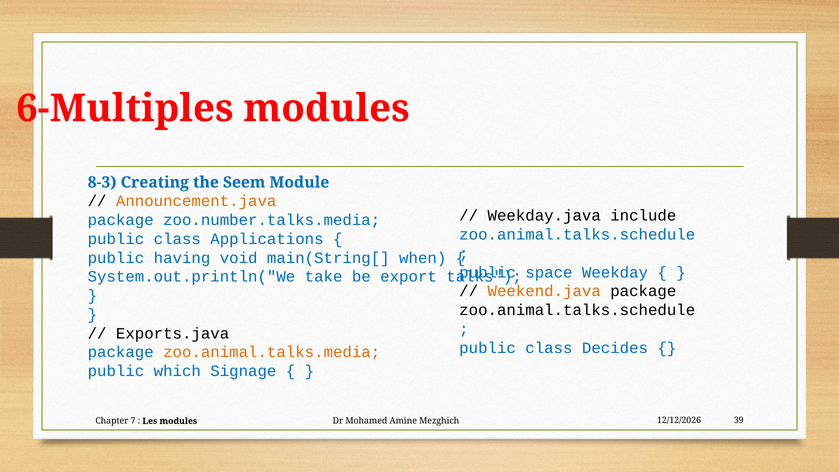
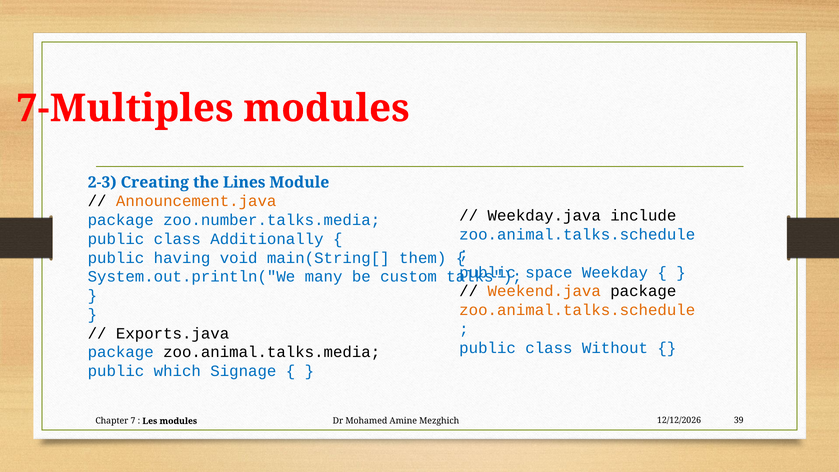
6-Multiples: 6-Multiples -> 7-Multiples
8-3: 8-3 -> 2-3
Seem: Seem -> Lines
Applications: Applications -> Additionally
when: when -> them
take: take -> many
export: export -> custom
zoo.animal.talks.schedule at (577, 310) colour: black -> orange
Decides: Decides -> Without
zoo.animal.talks.media colour: orange -> black
